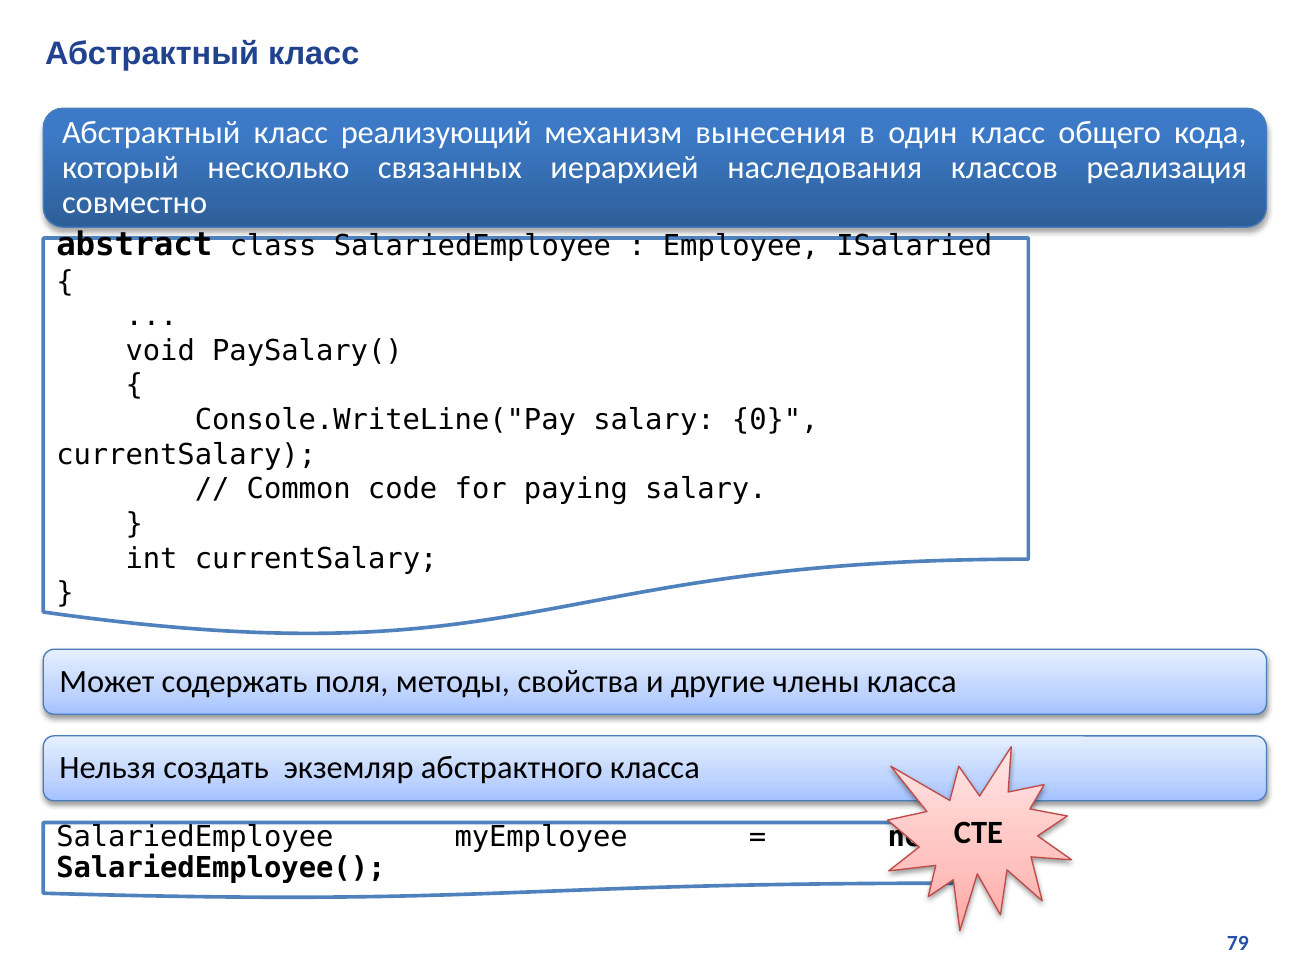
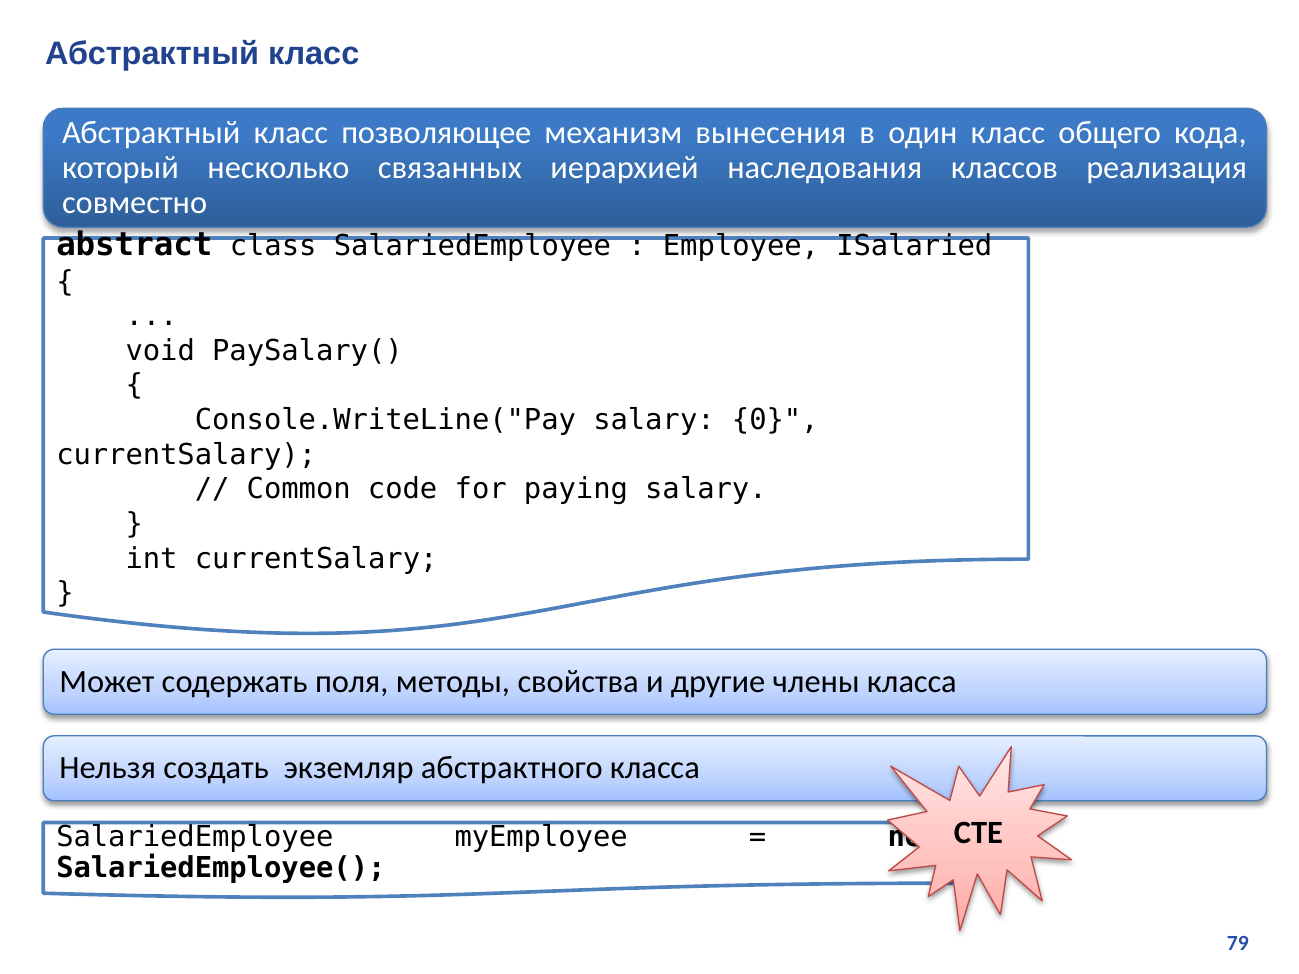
реализующий: реализующий -> позволяющее
